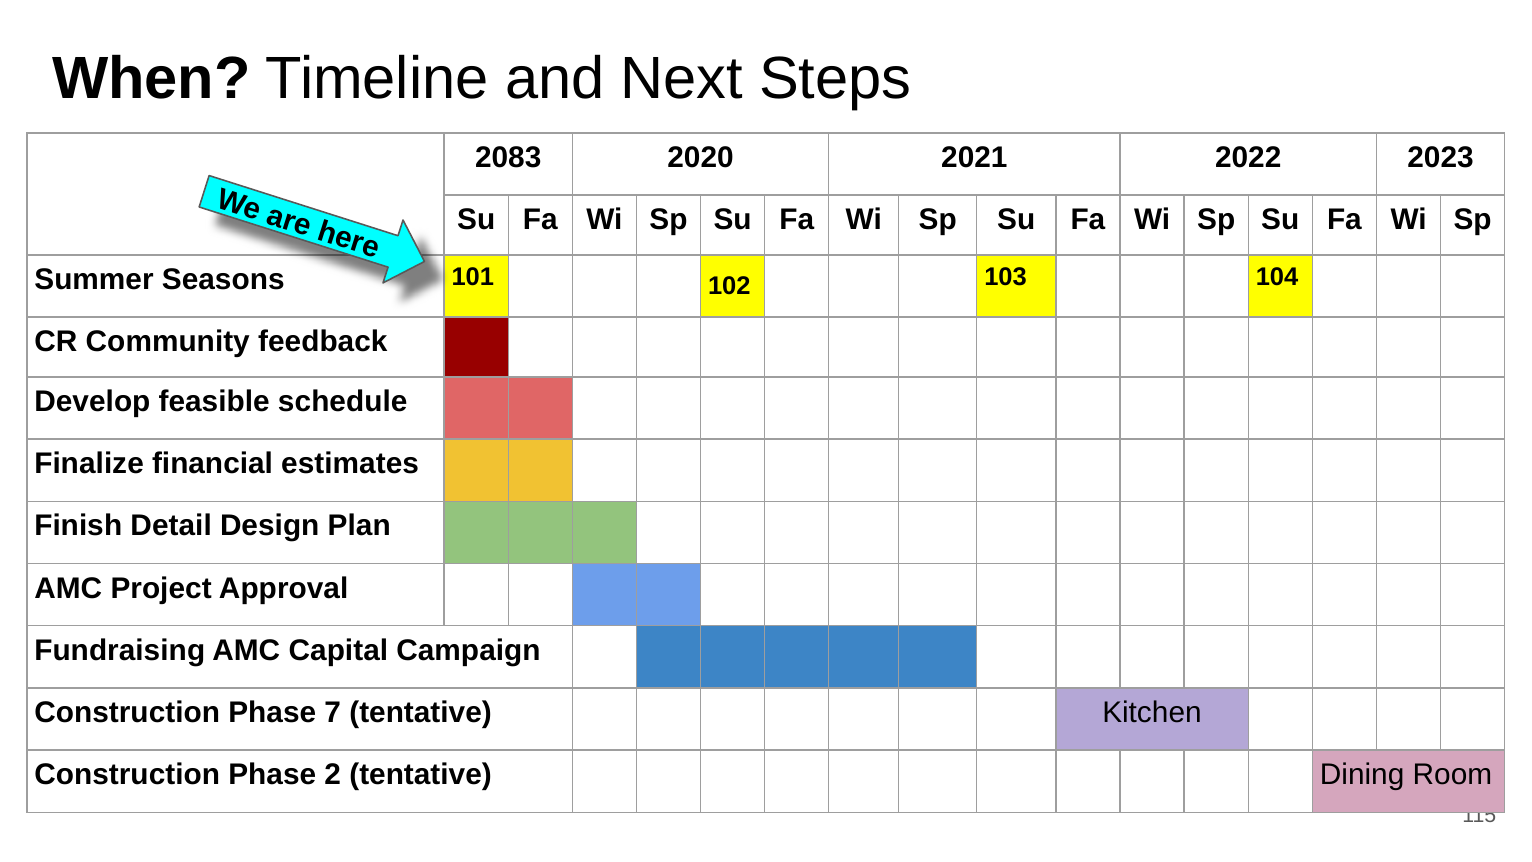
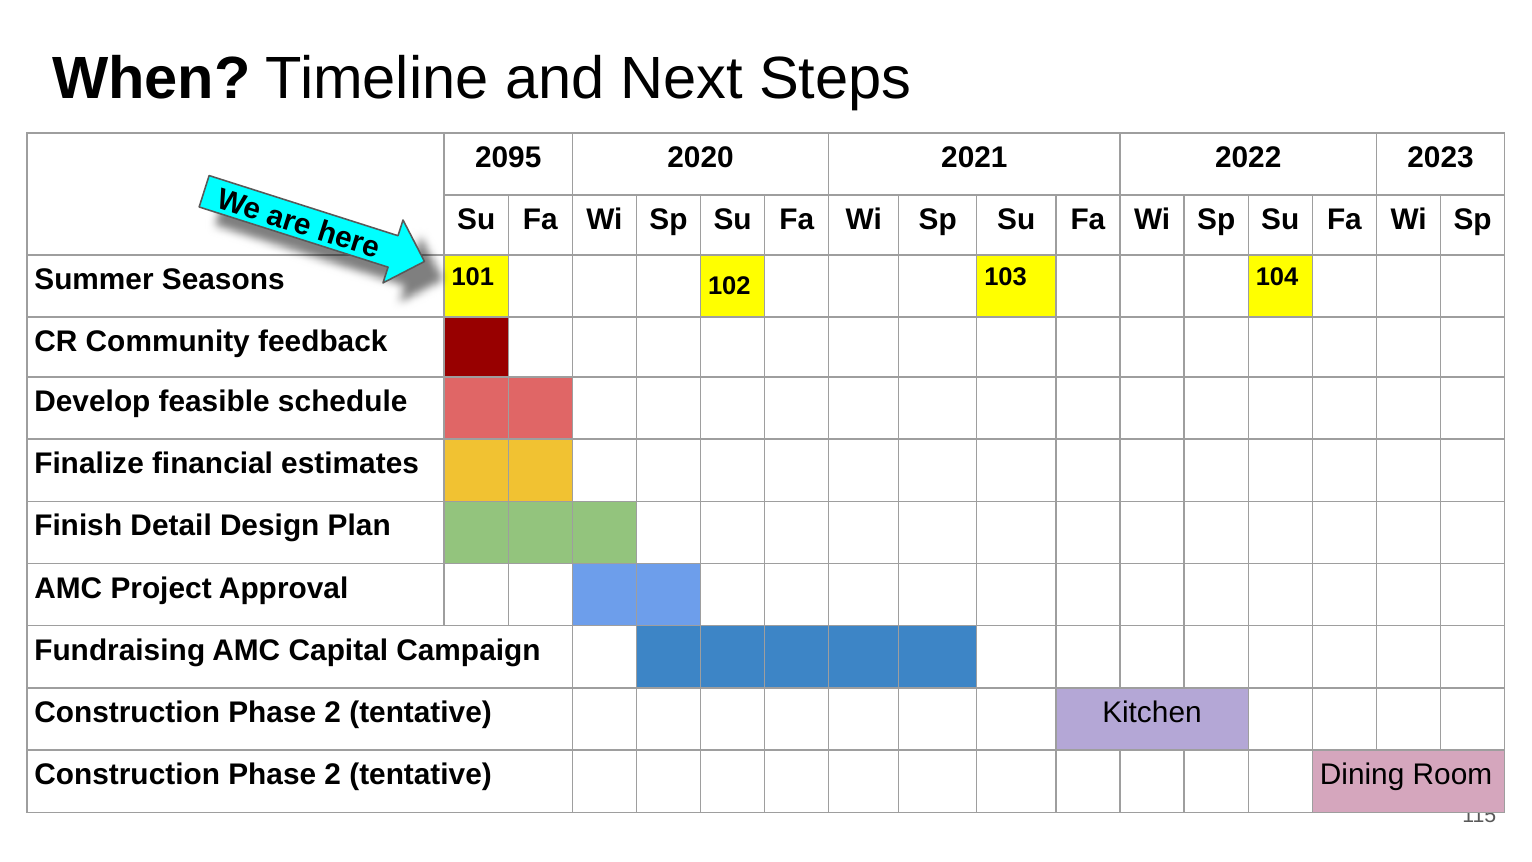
2083: 2083 -> 2095
7 at (333, 712): 7 -> 2
